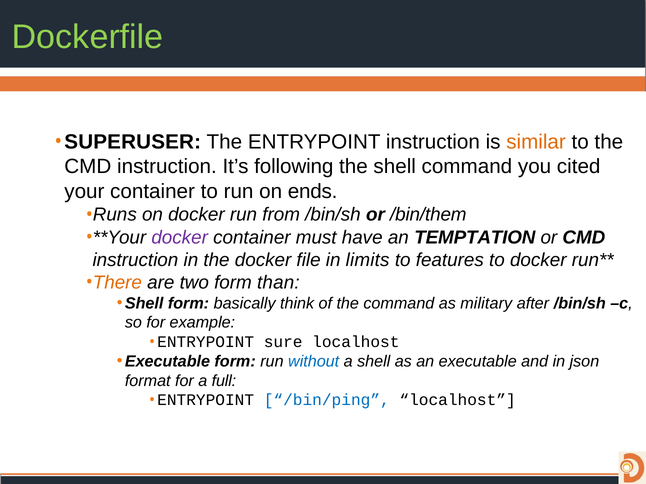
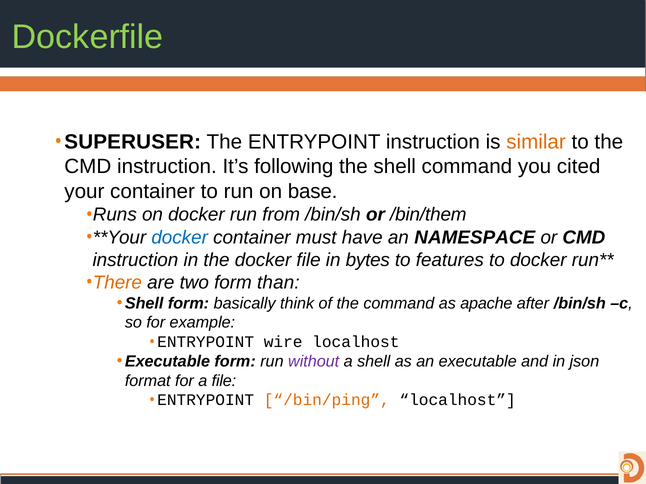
ends: ends -> base
docker at (180, 238) colour: purple -> blue
TEMPTATION: TEMPTATION -> NAMESPACE
limits: limits -> bytes
military: military -> apache
sure: sure -> wire
without colour: blue -> purple
a full: full -> file
/bin/ping colour: blue -> orange
